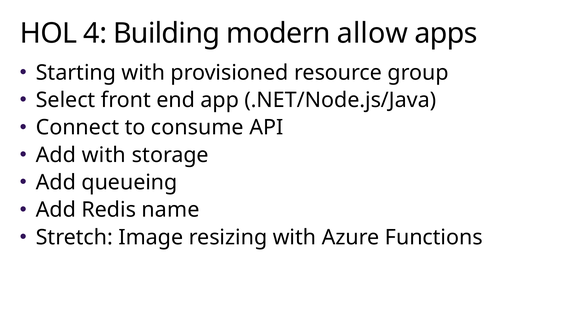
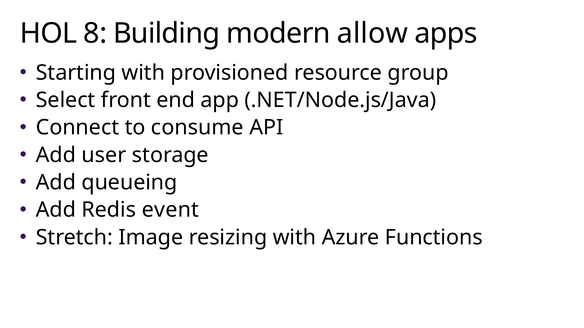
4: 4 -> 8
Add with: with -> user
name: name -> event
